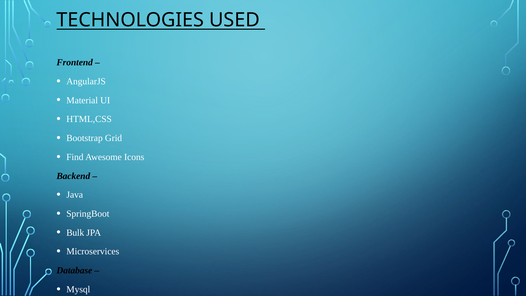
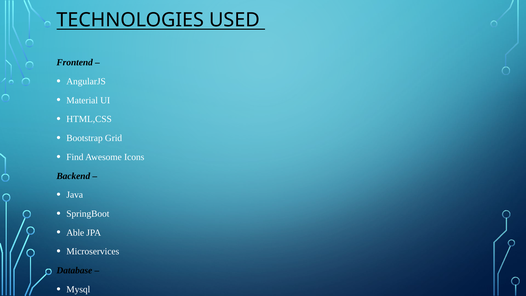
Bulk: Bulk -> Able
